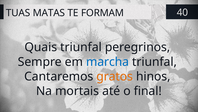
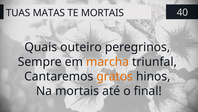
TE FORMAM: FORMAM -> MORTAIS
Quais triunfal: triunfal -> outeiro
marcha colour: blue -> orange
